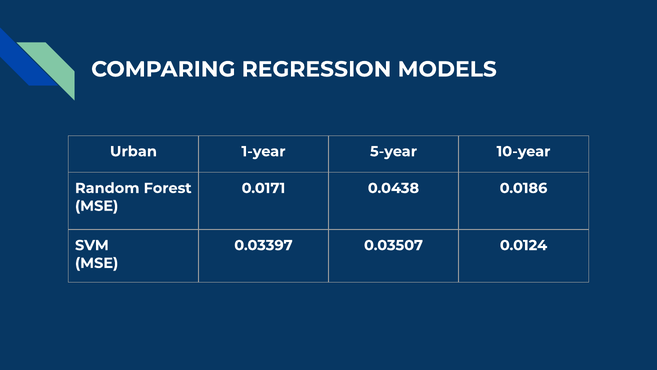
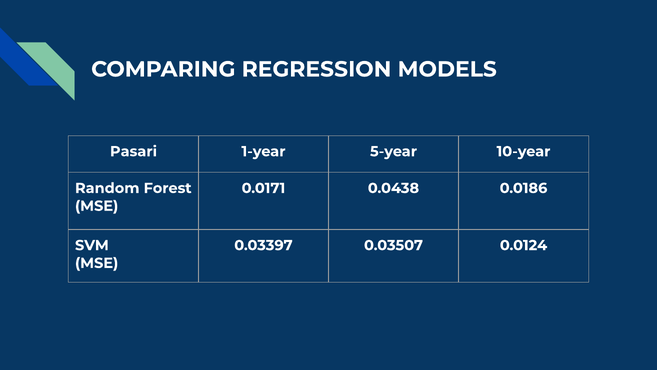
Urban: Urban -> Pasari
